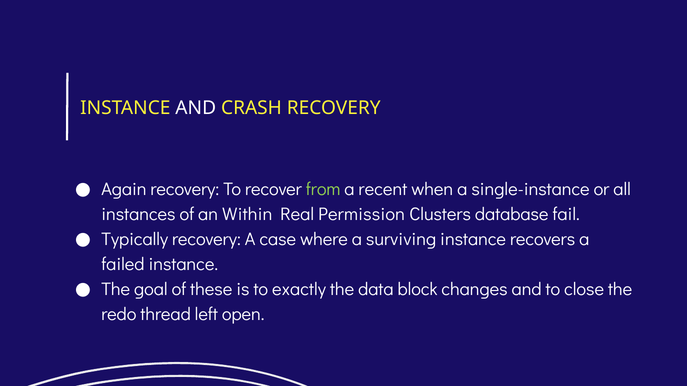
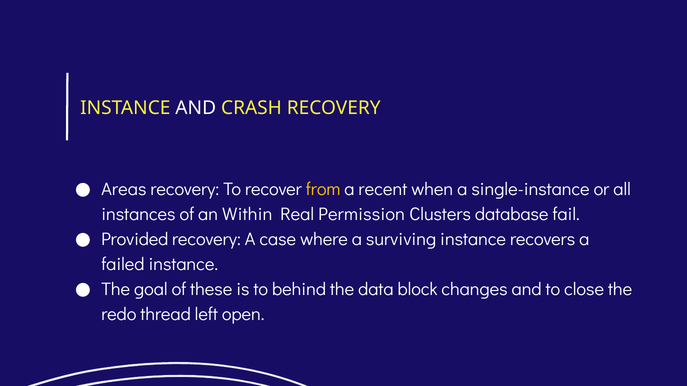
Again: Again -> Areas
from colour: light green -> yellow
Typically: Typically -> Provided
exactly: exactly -> behind
